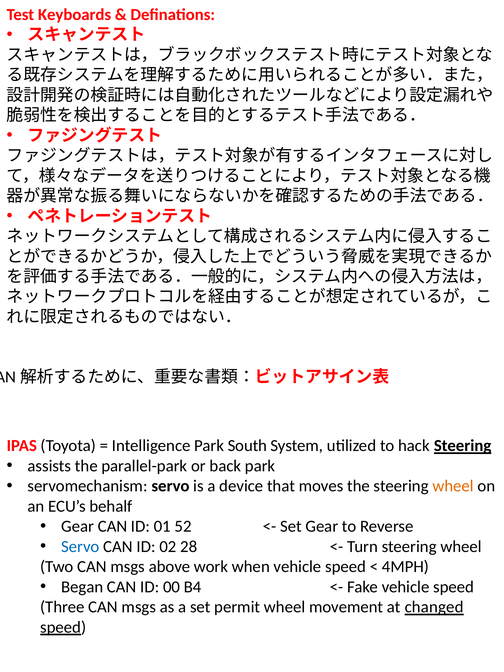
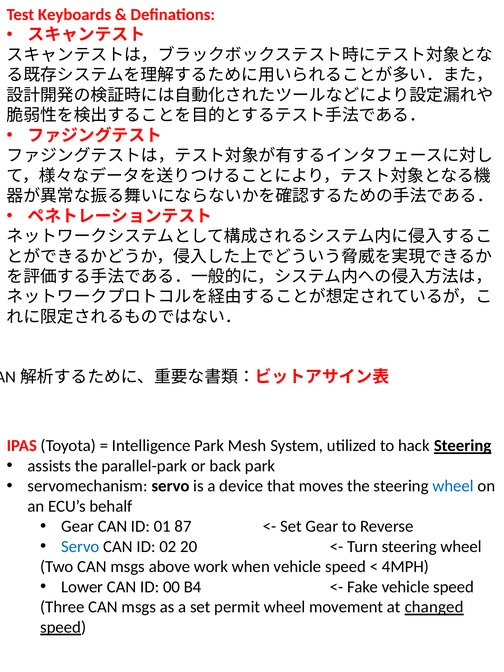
South: South -> Mesh
wheel at (453, 486) colour: orange -> blue
52: 52 -> 87
28: 28 -> 20
Began: Began -> Lower
